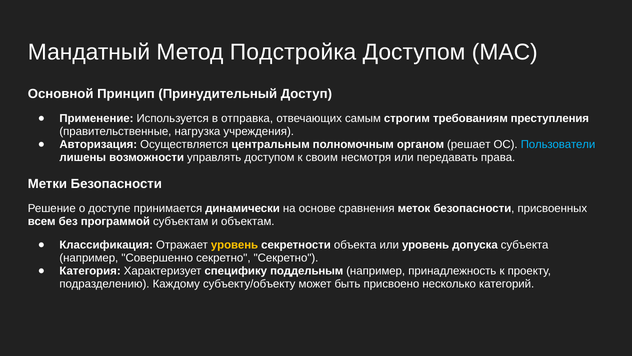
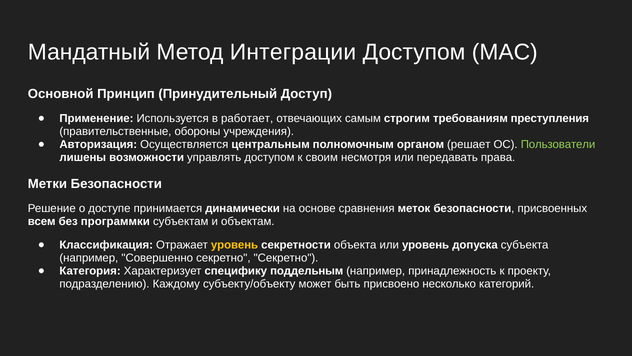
Подстройка: Подстройка -> Интеграции
отправка: отправка -> работает
нагрузка: нагрузка -> обороны
Пользователи colour: light blue -> light green
программой: программой -> программки
